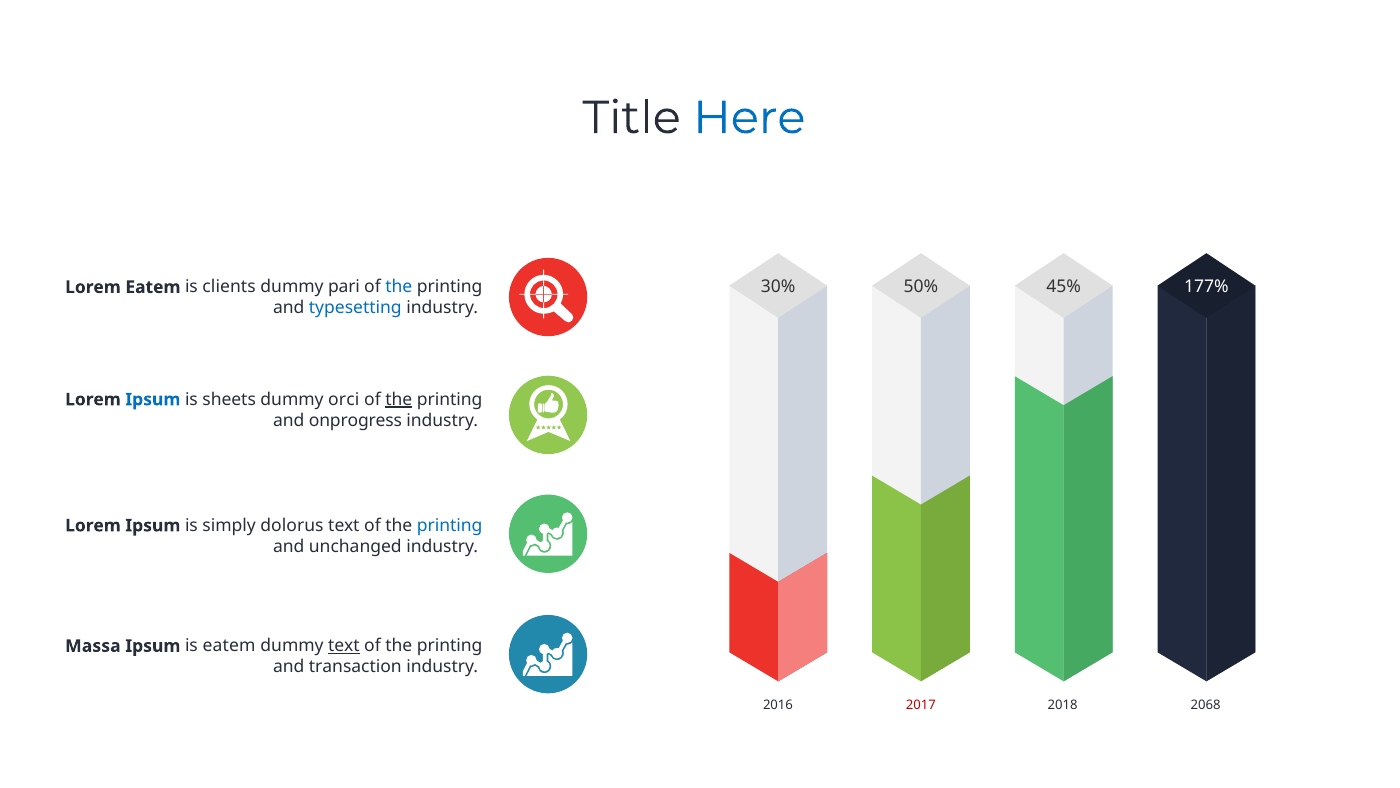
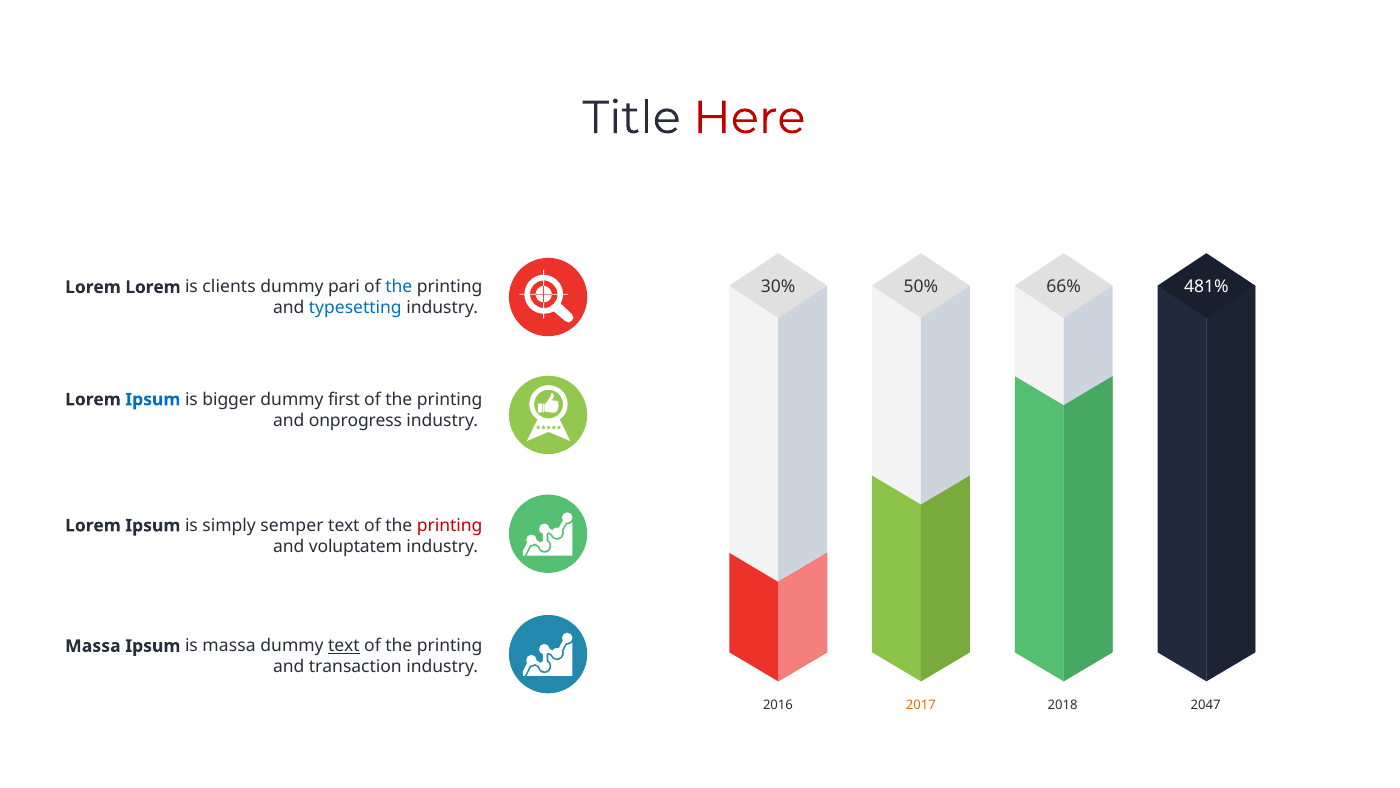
Here colour: blue -> red
45%: 45% -> 66%
177%: 177% -> 481%
Lorem Eatem: Eatem -> Lorem
sheets: sheets -> bigger
orci: orci -> first
the at (399, 399) underline: present -> none
dolorus: dolorus -> semper
printing at (450, 525) colour: blue -> red
unchanged: unchanged -> voluptatem
is eatem: eatem -> massa
2017 colour: red -> orange
2068: 2068 -> 2047
